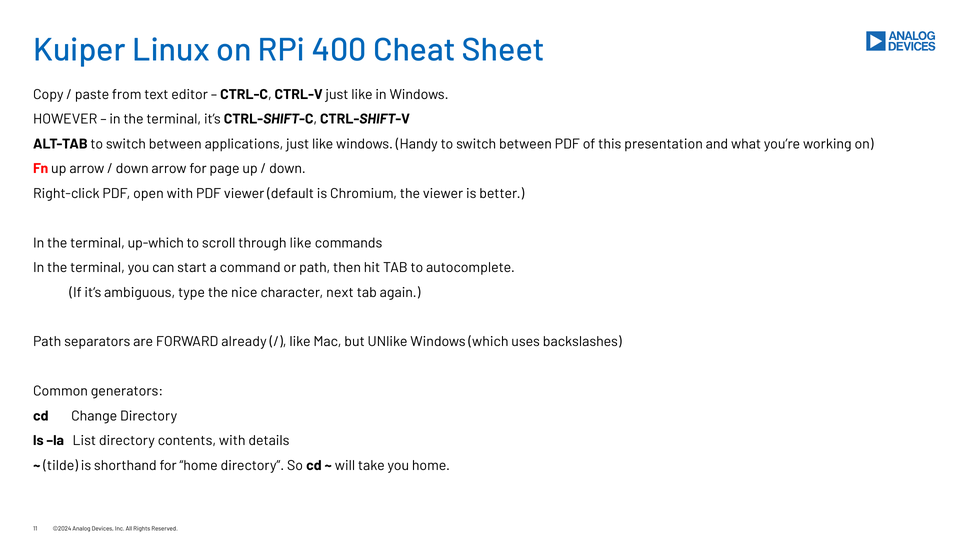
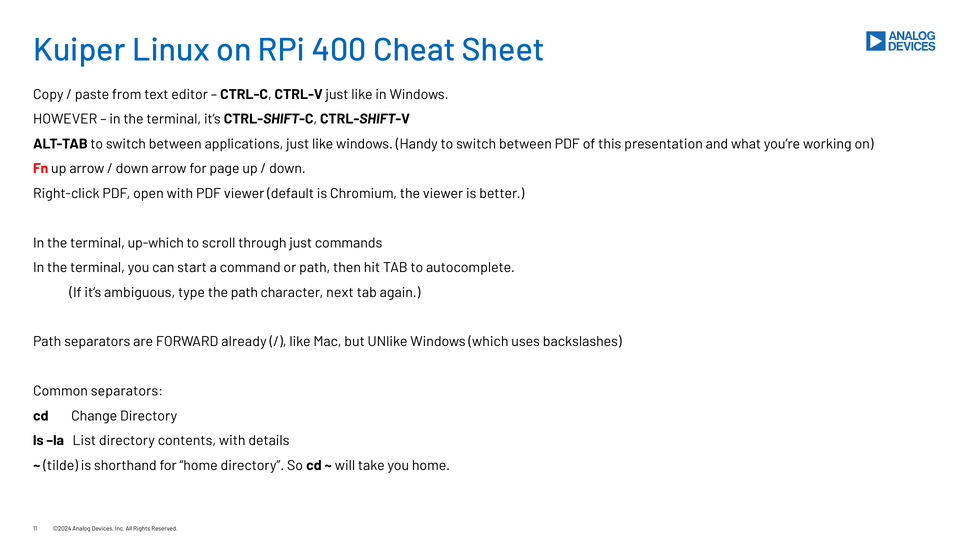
through like: like -> just
the nice: nice -> path
Common generators: generators -> separators
